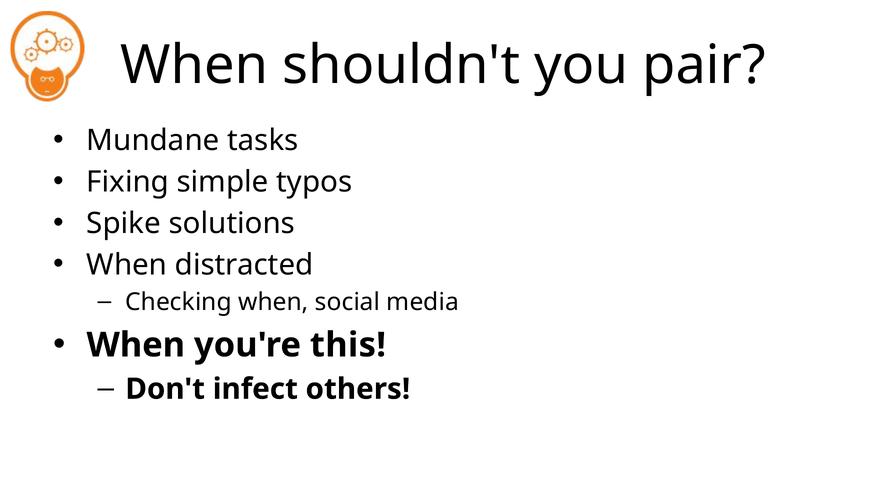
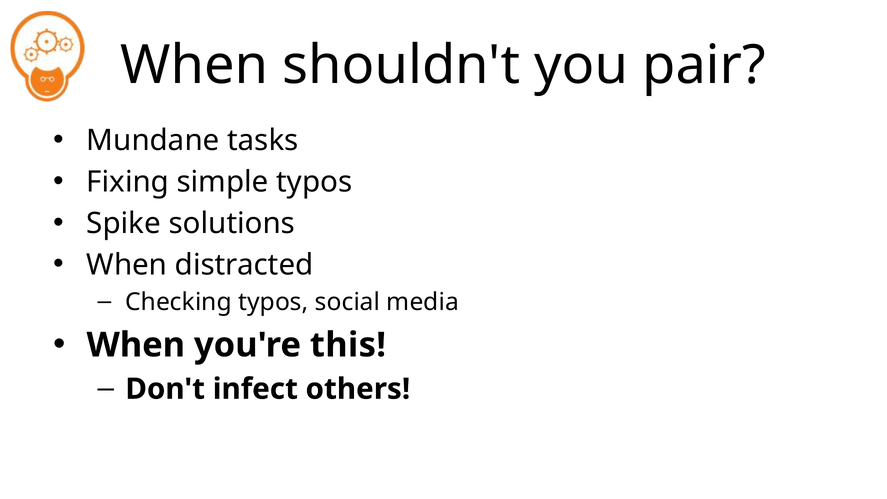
Checking when: when -> typos
